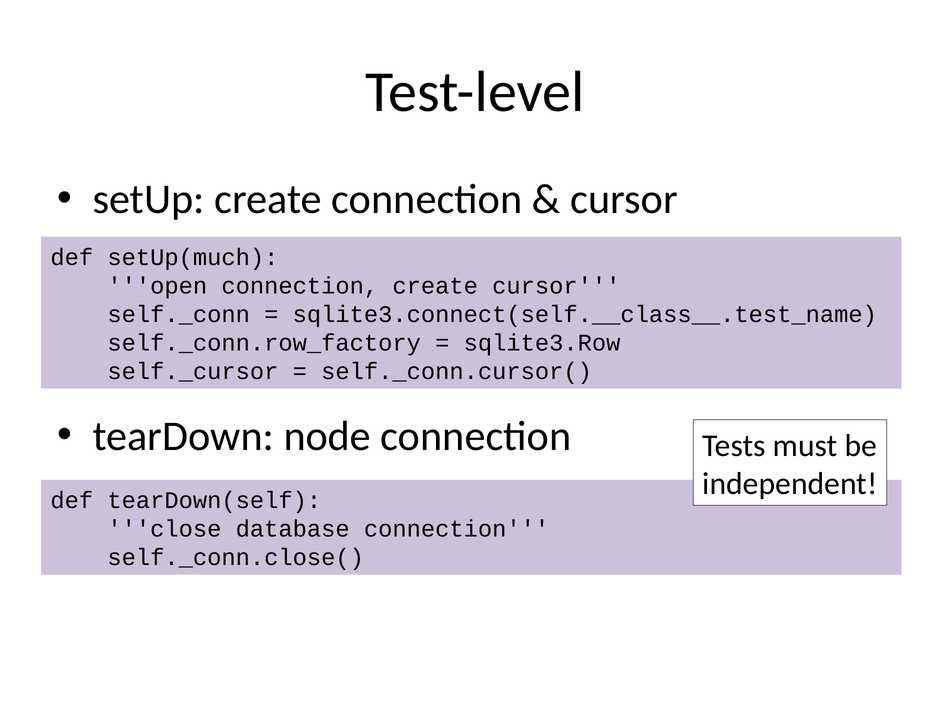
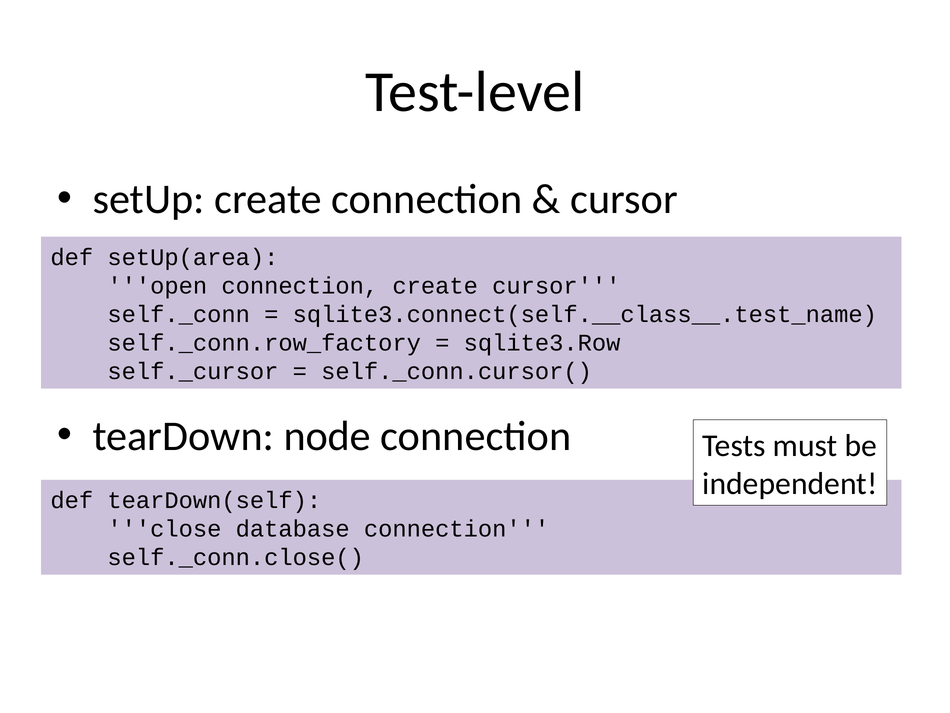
setUp(much: setUp(much -> setUp(area
